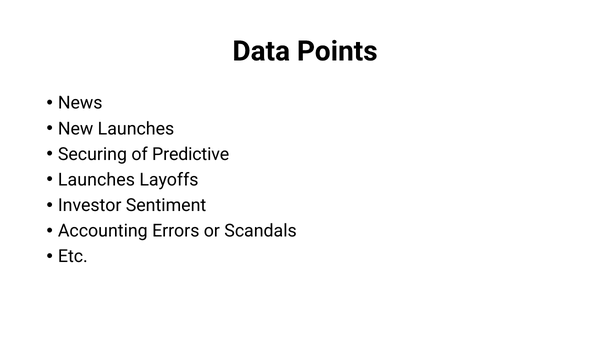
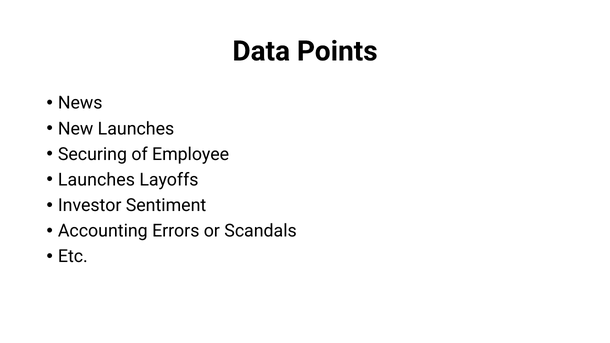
Predictive: Predictive -> Employee
